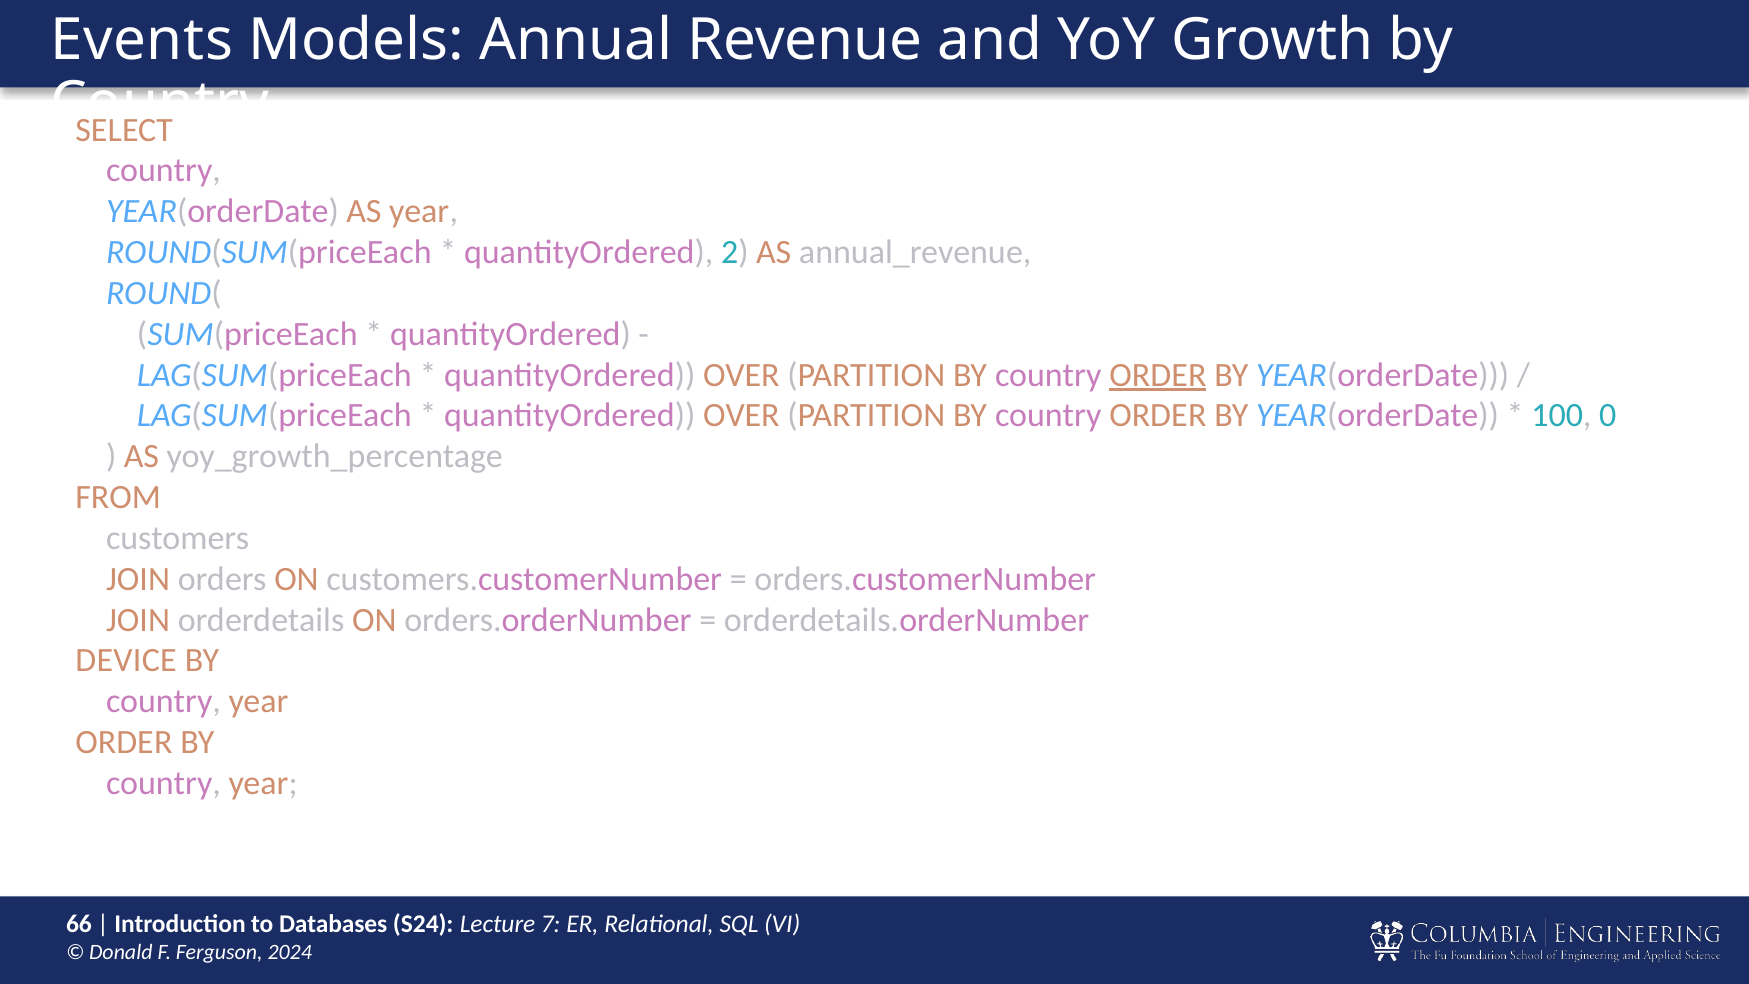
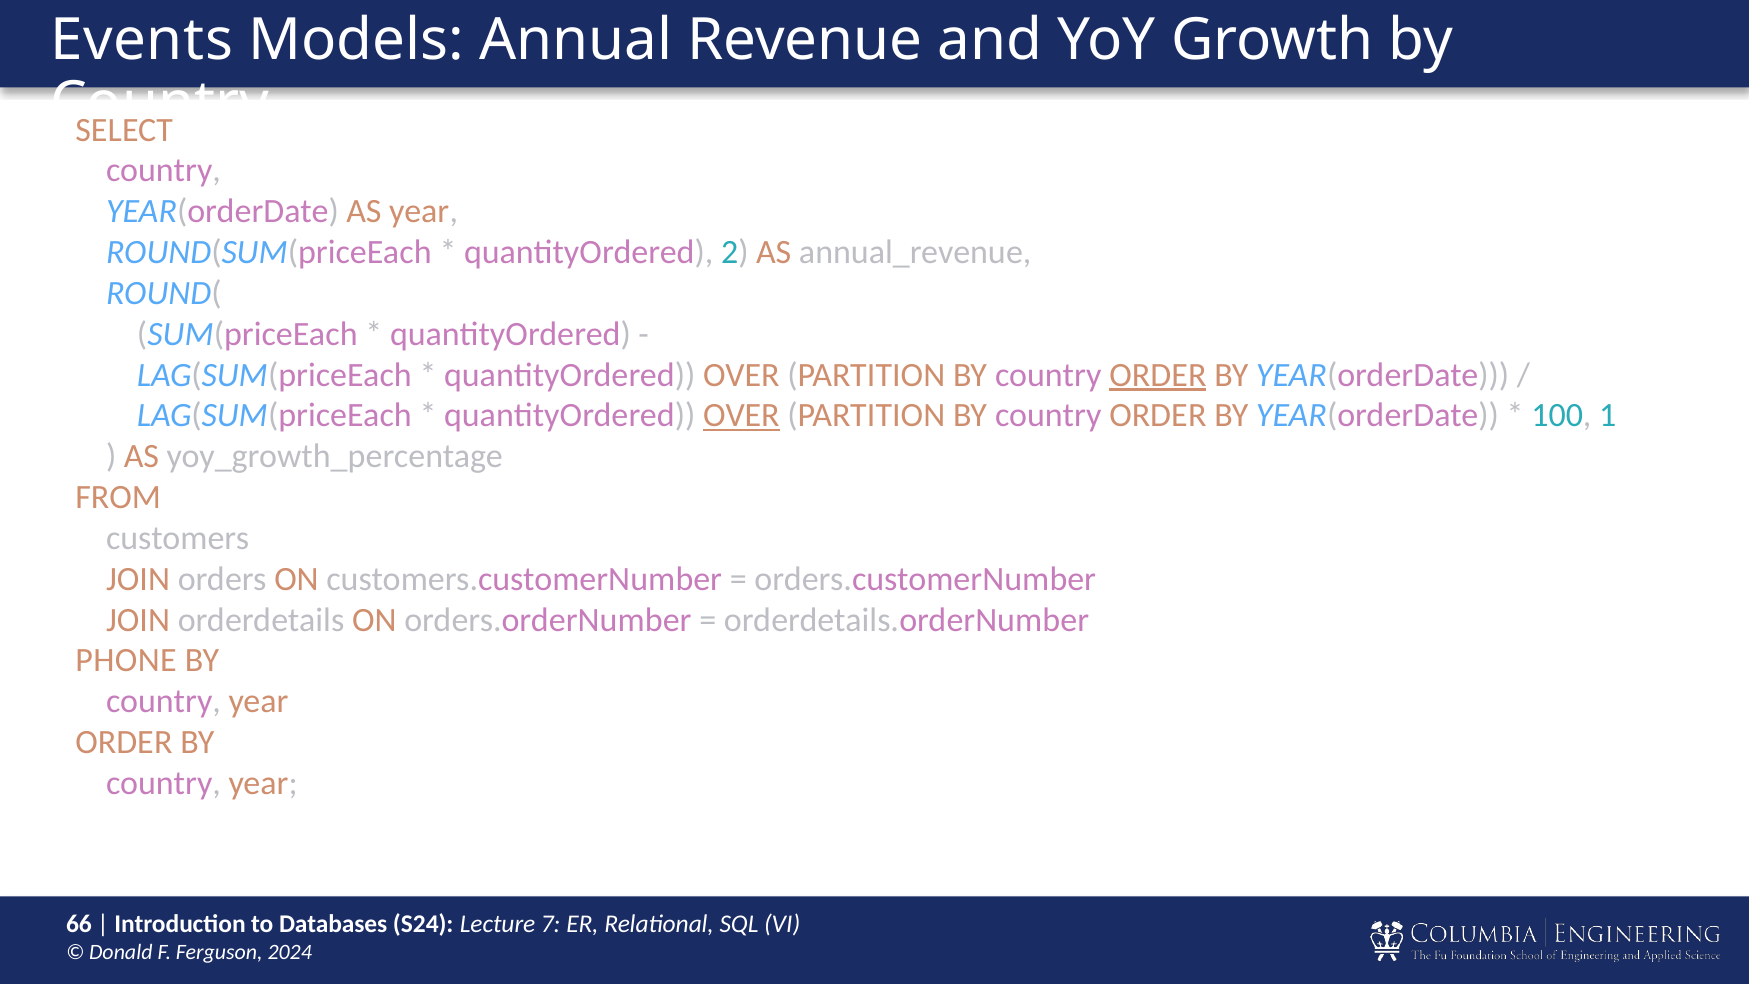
OVER at (741, 416) underline: none -> present
0: 0 -> 1
DEVICE: DEVICE -> PHONE
